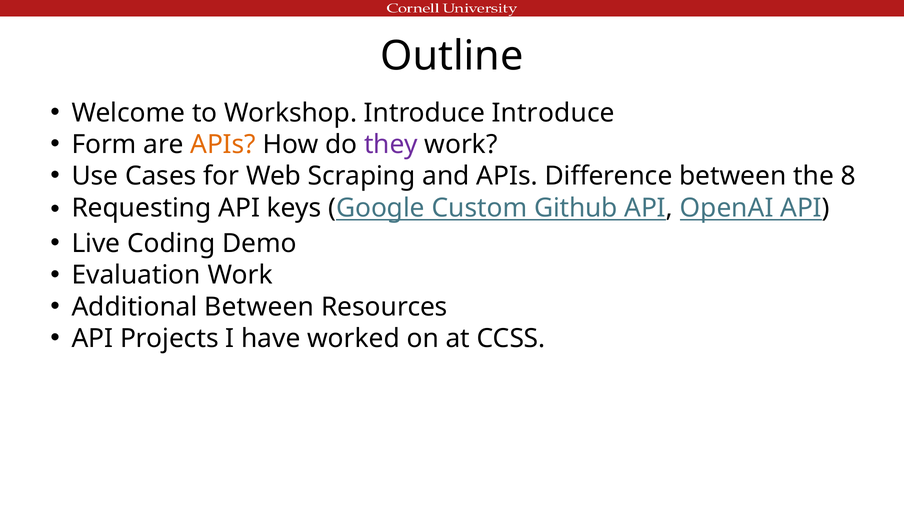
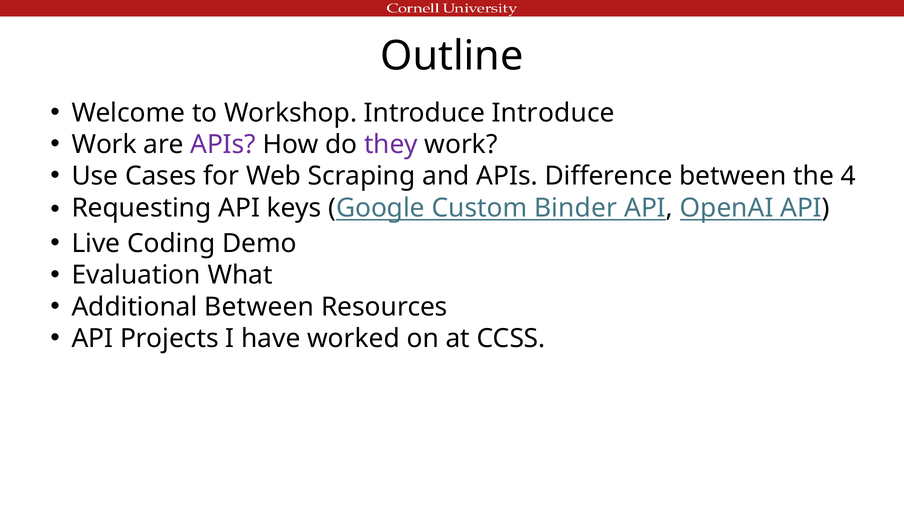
Form at (104, 145): Form -> Work
APIs at (223, 145) colour: orange -> purple
8: 8 -> 4
Github: Github -> Binder
Evaluation Work: Work -> What
